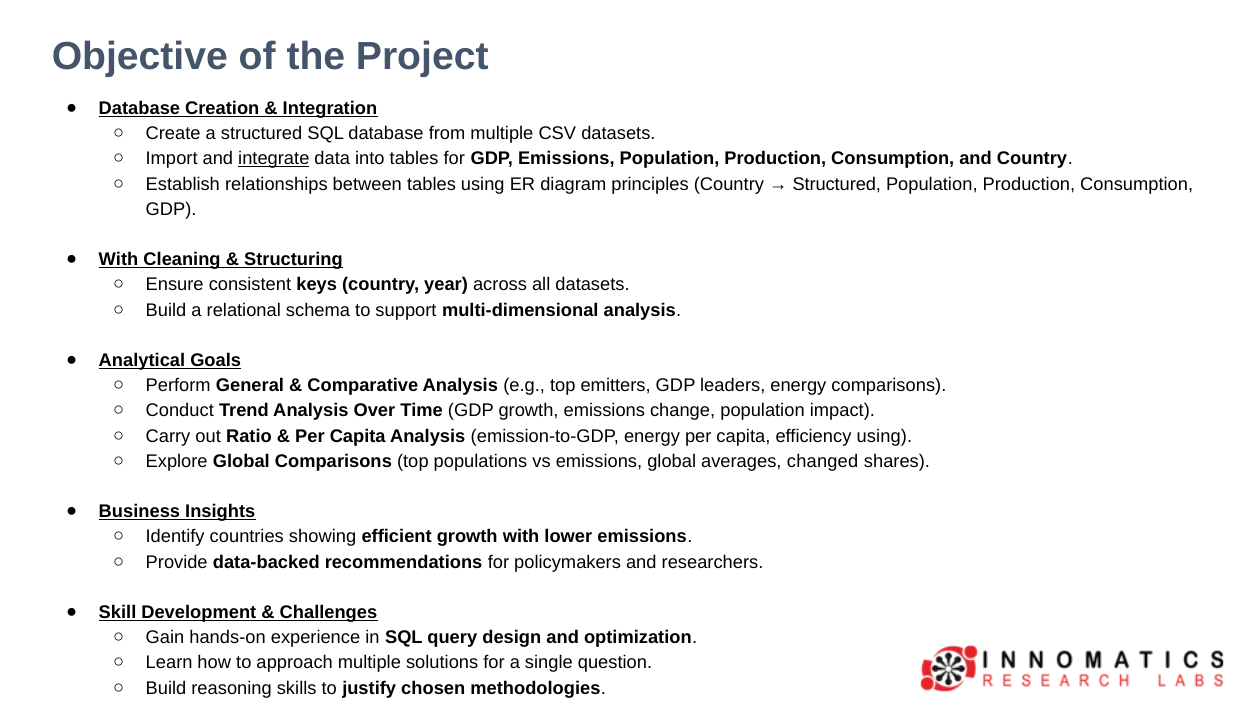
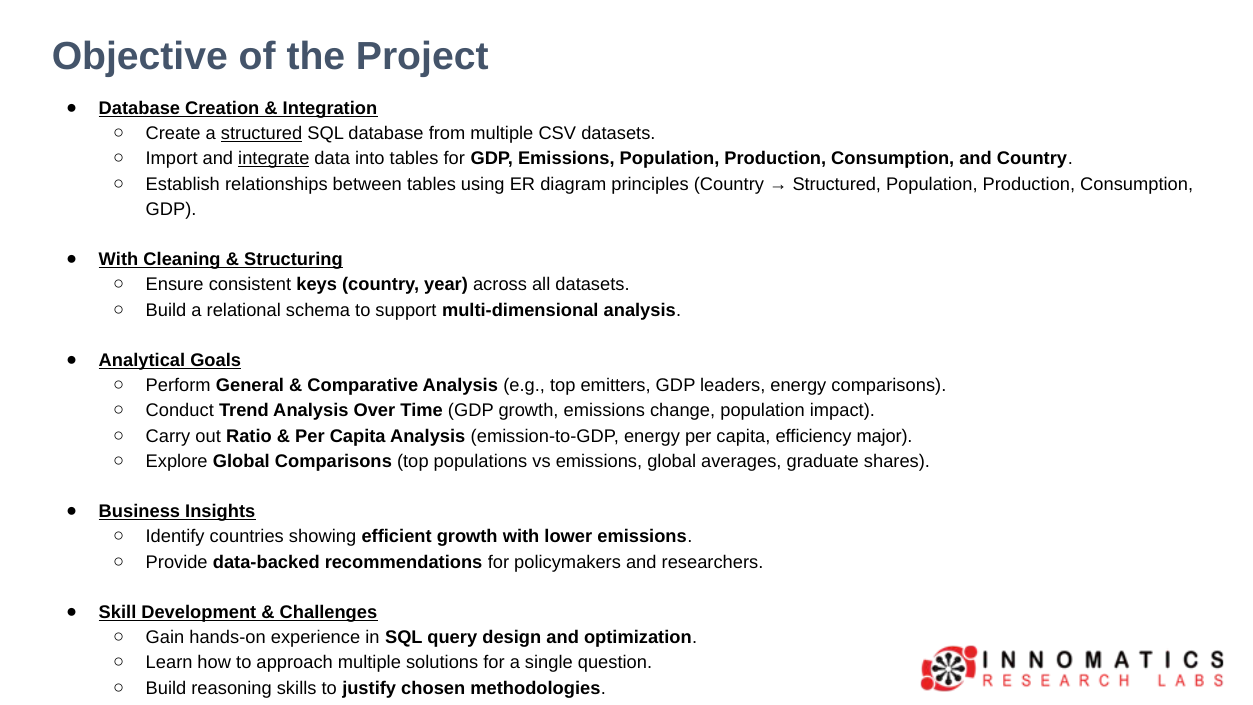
structured at (262, 134) underline: none -> present
efficiency using: using -> major
changed: changed -> graduate
